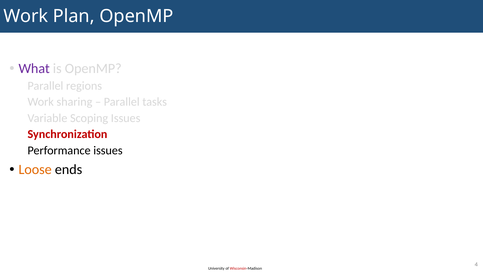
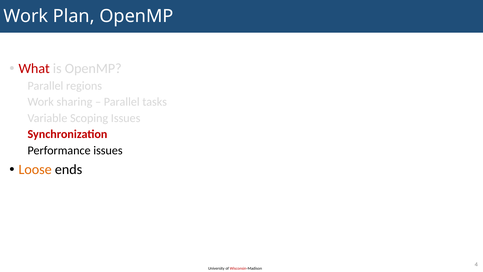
What colour: purple -> red
